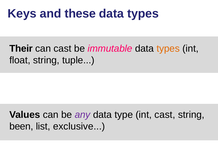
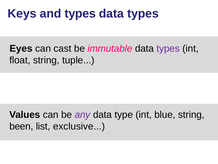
and these: these -> types
Their: Their -> Eyes
types at (168, 48) colour: orange -> purple
int cast: cast -> blue
